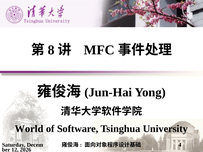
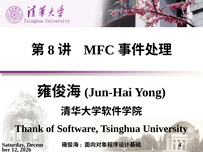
World: World -> Thank
